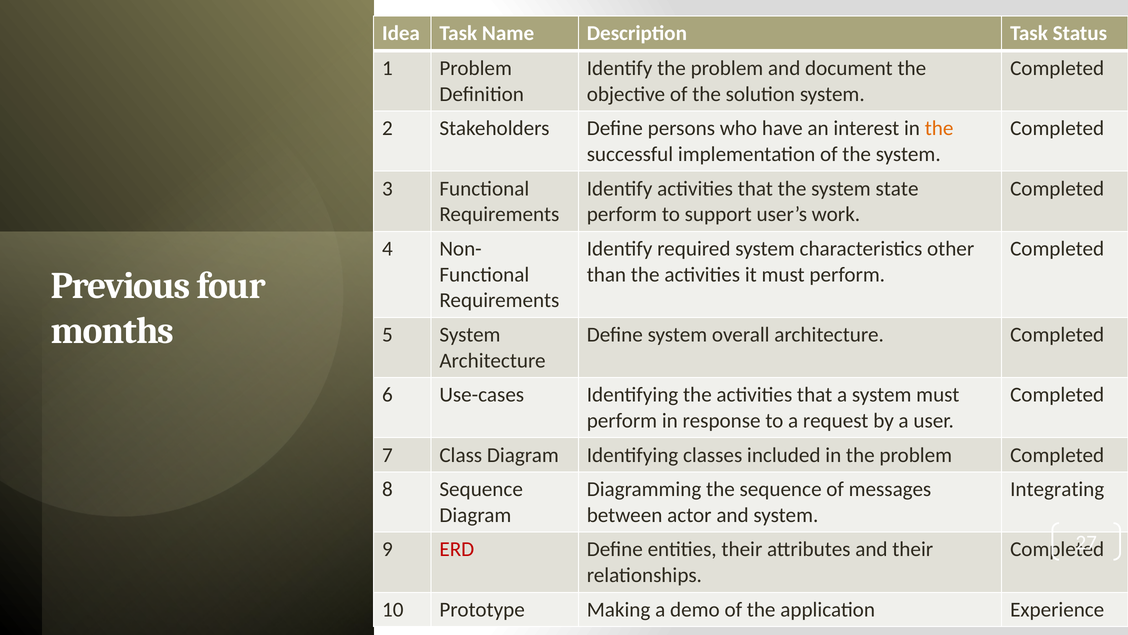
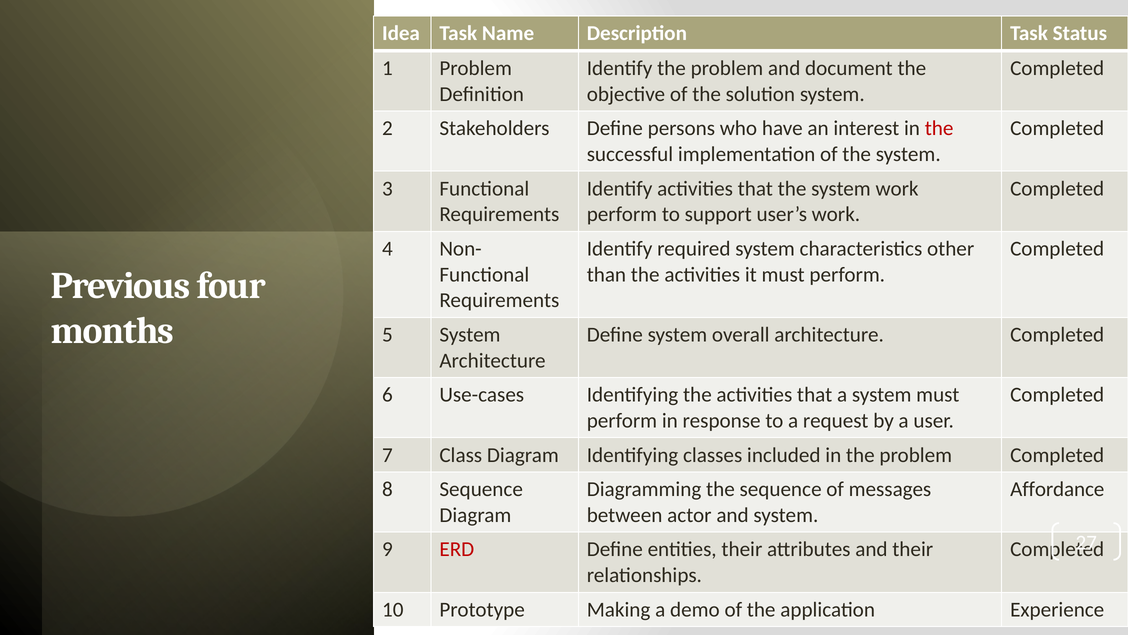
the at (939, 128) colour: orange -> red
system state: state -> work
Integrating: Integrating -> Affordance
